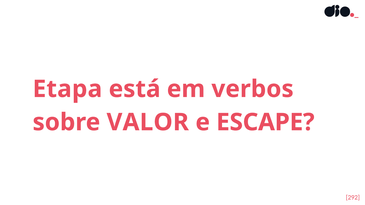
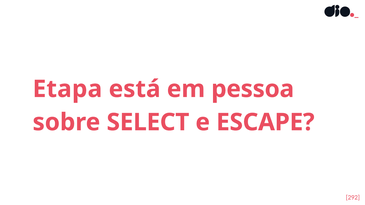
verbos: verbos -> pessoa
VALOR: VALOR -> SELECT
